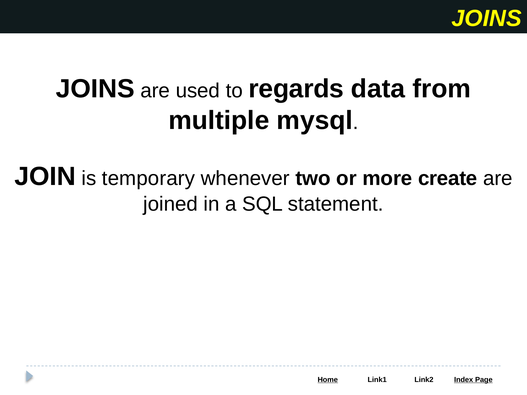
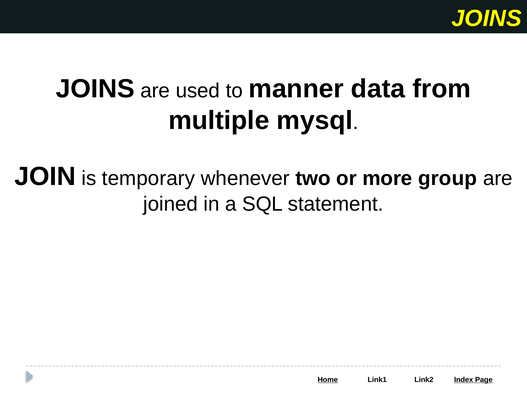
regards: regards -> manner
create: create -> group
